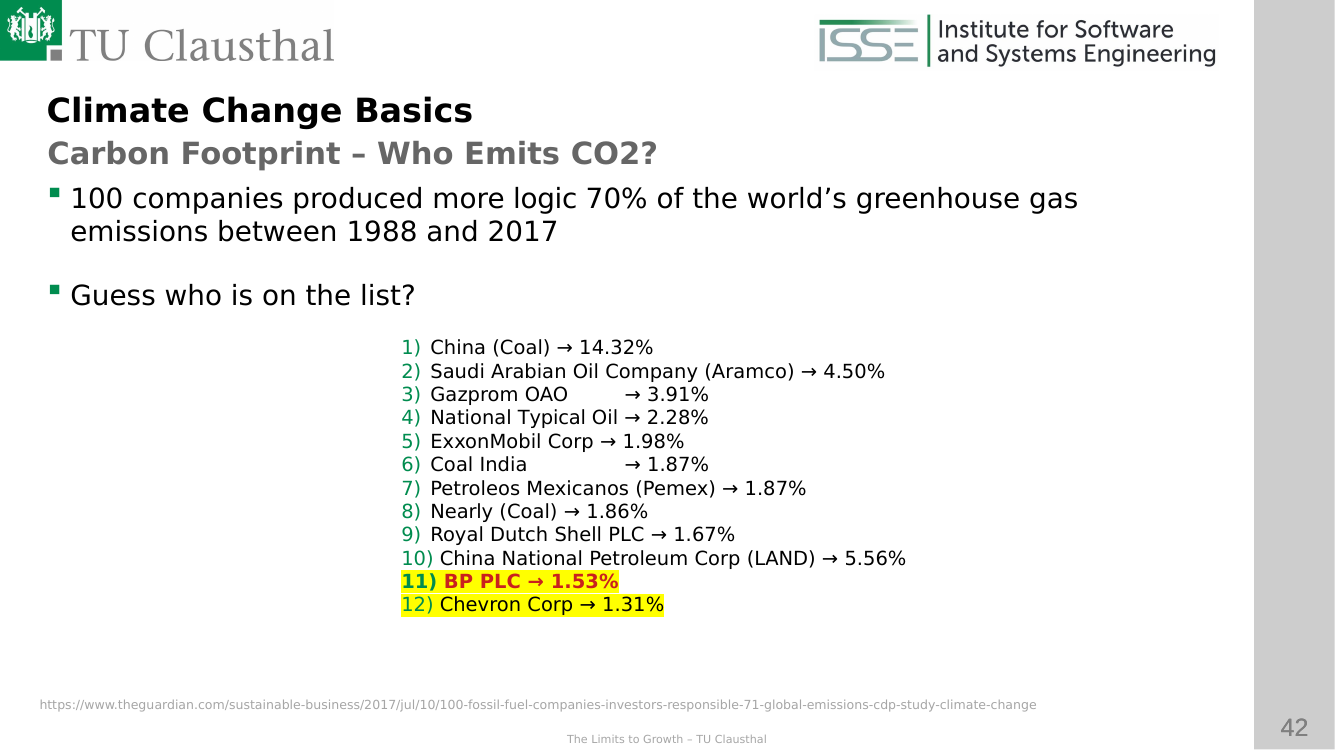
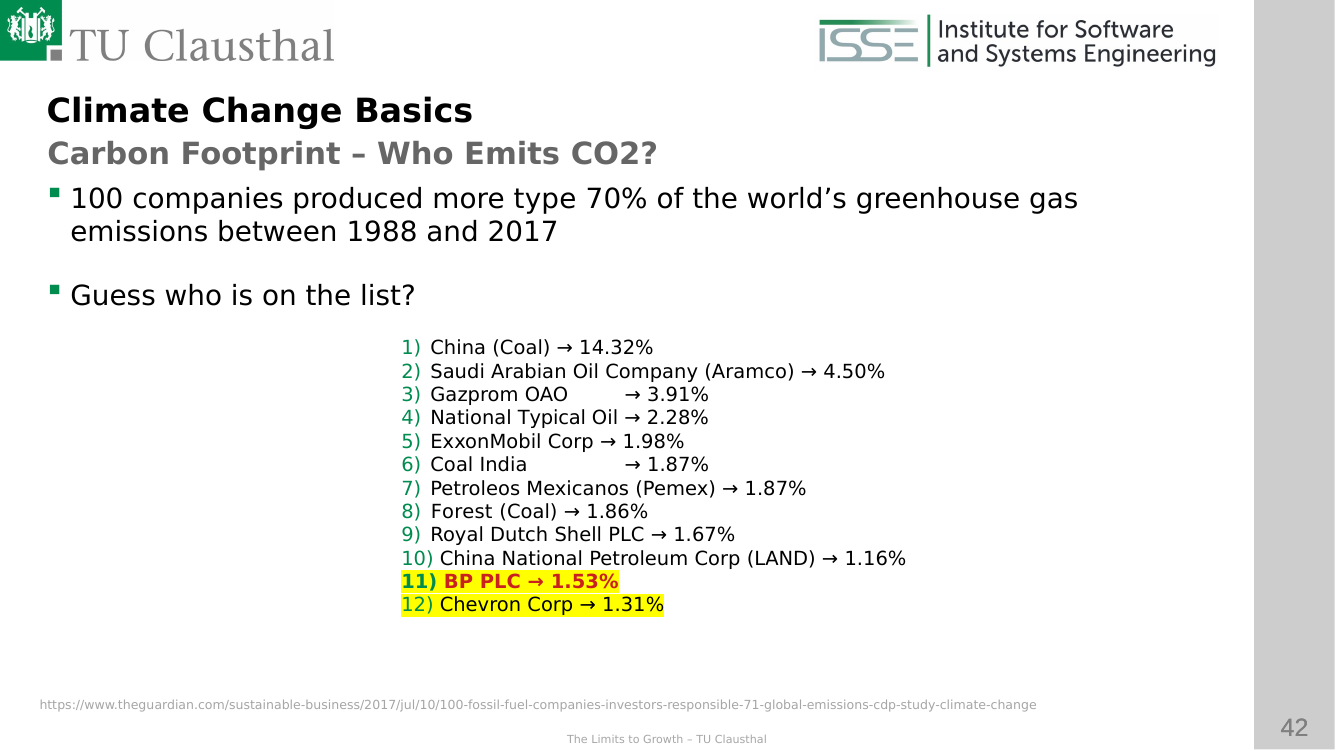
logic: logic -> type
Nearly: Nearly -> Forest
5.56%: 5.56% -> 1.16%
